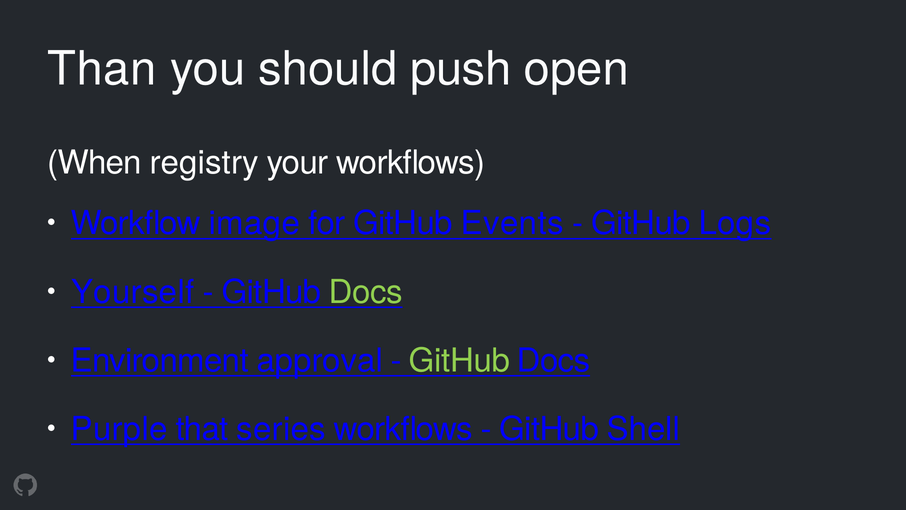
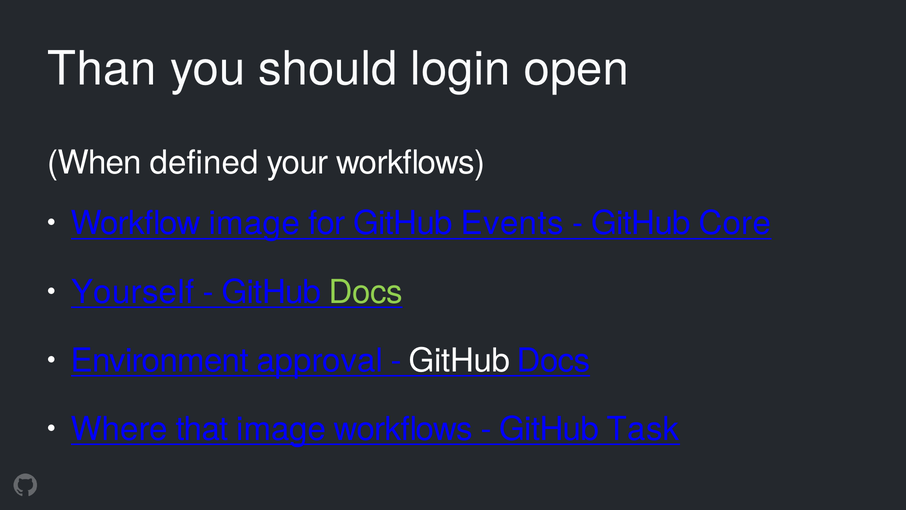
push: push -> login
registry: registry -> defined
Logs: Logs -> Core
GitHub at (459, 360) colour: light green -> white
Purple: Purple -> Where
that series: series -> image
Shell: Shell -> Task
